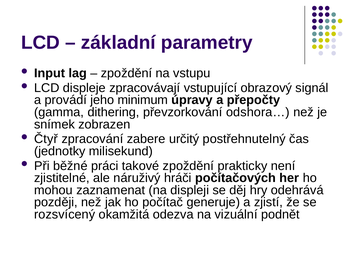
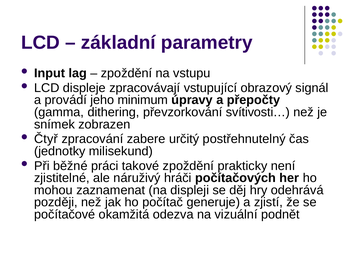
odshora…: odshora… -> svítivosti…
rozsvícený: rozsvícený -> počítačové
